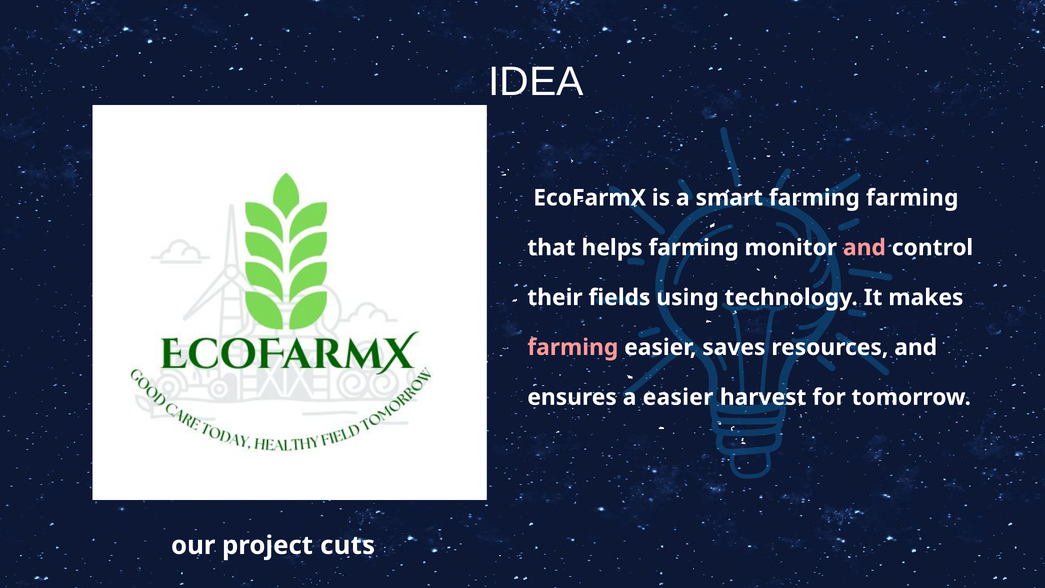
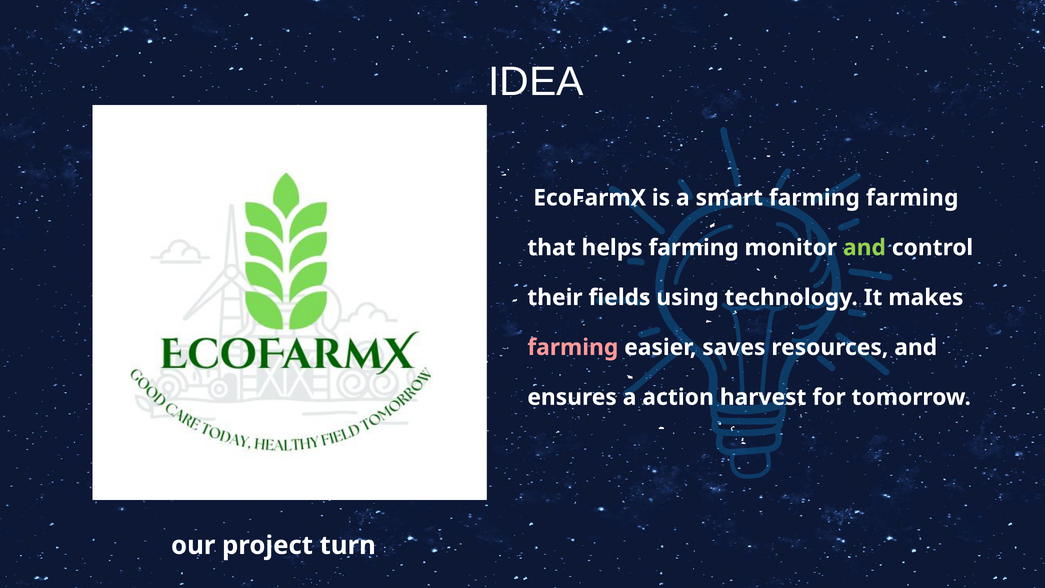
and at (864, 248) colour: pink -> light green
a easier: easier -> action
cuts: cuts -> turn
